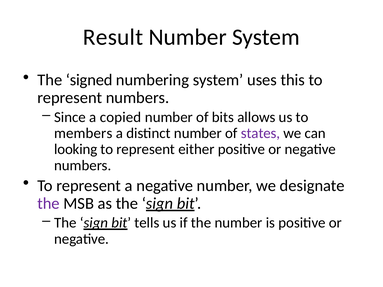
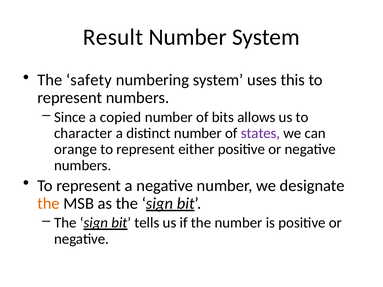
signed: signed -> safety
members: members -> character
looking: looking -> orange
the at (49, 204) colour: purple -> orange
